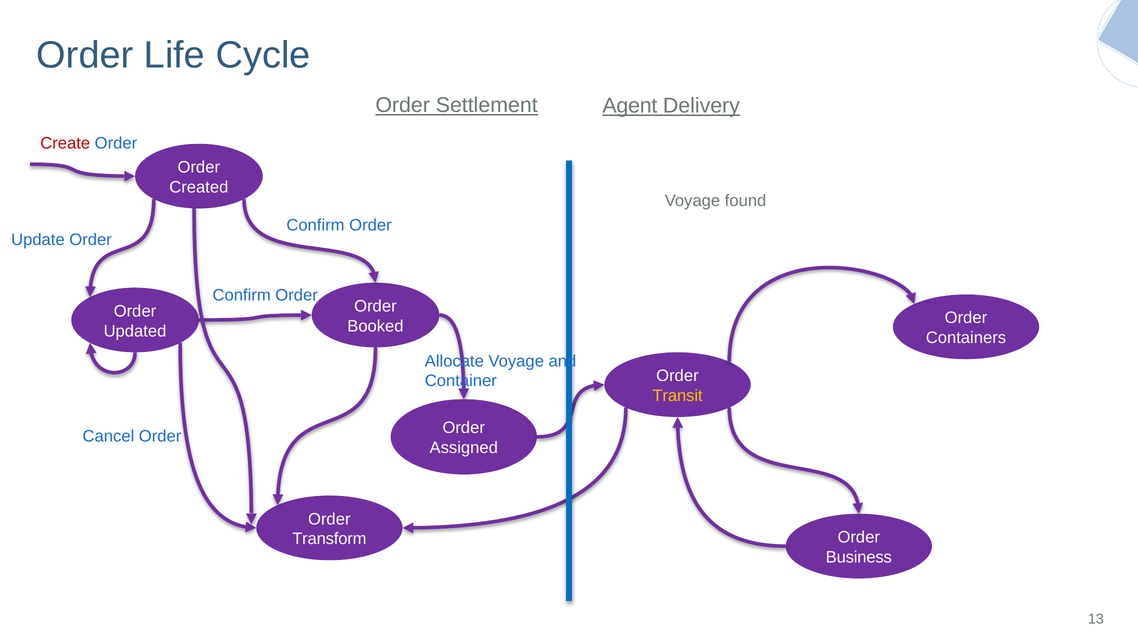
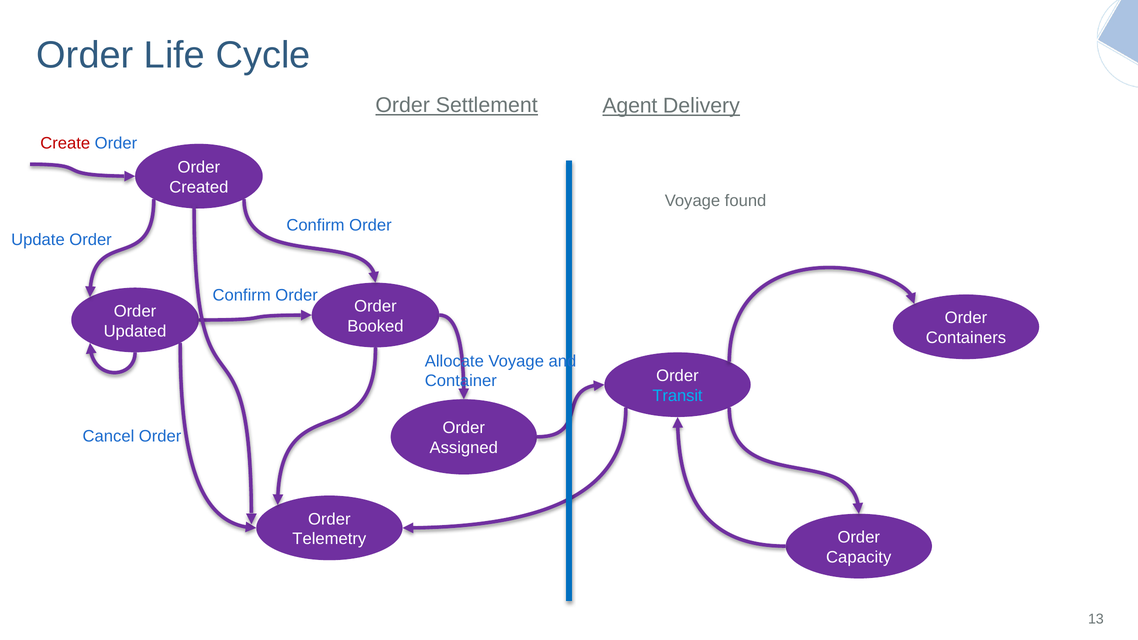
Transit colour: yellow -> light blue
Transform: Transform -> Telemetry
Business: Business -> Capacity
